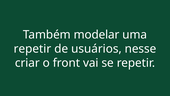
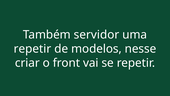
modelar: modelar -> servidor
usuários: usuários -> modelos
